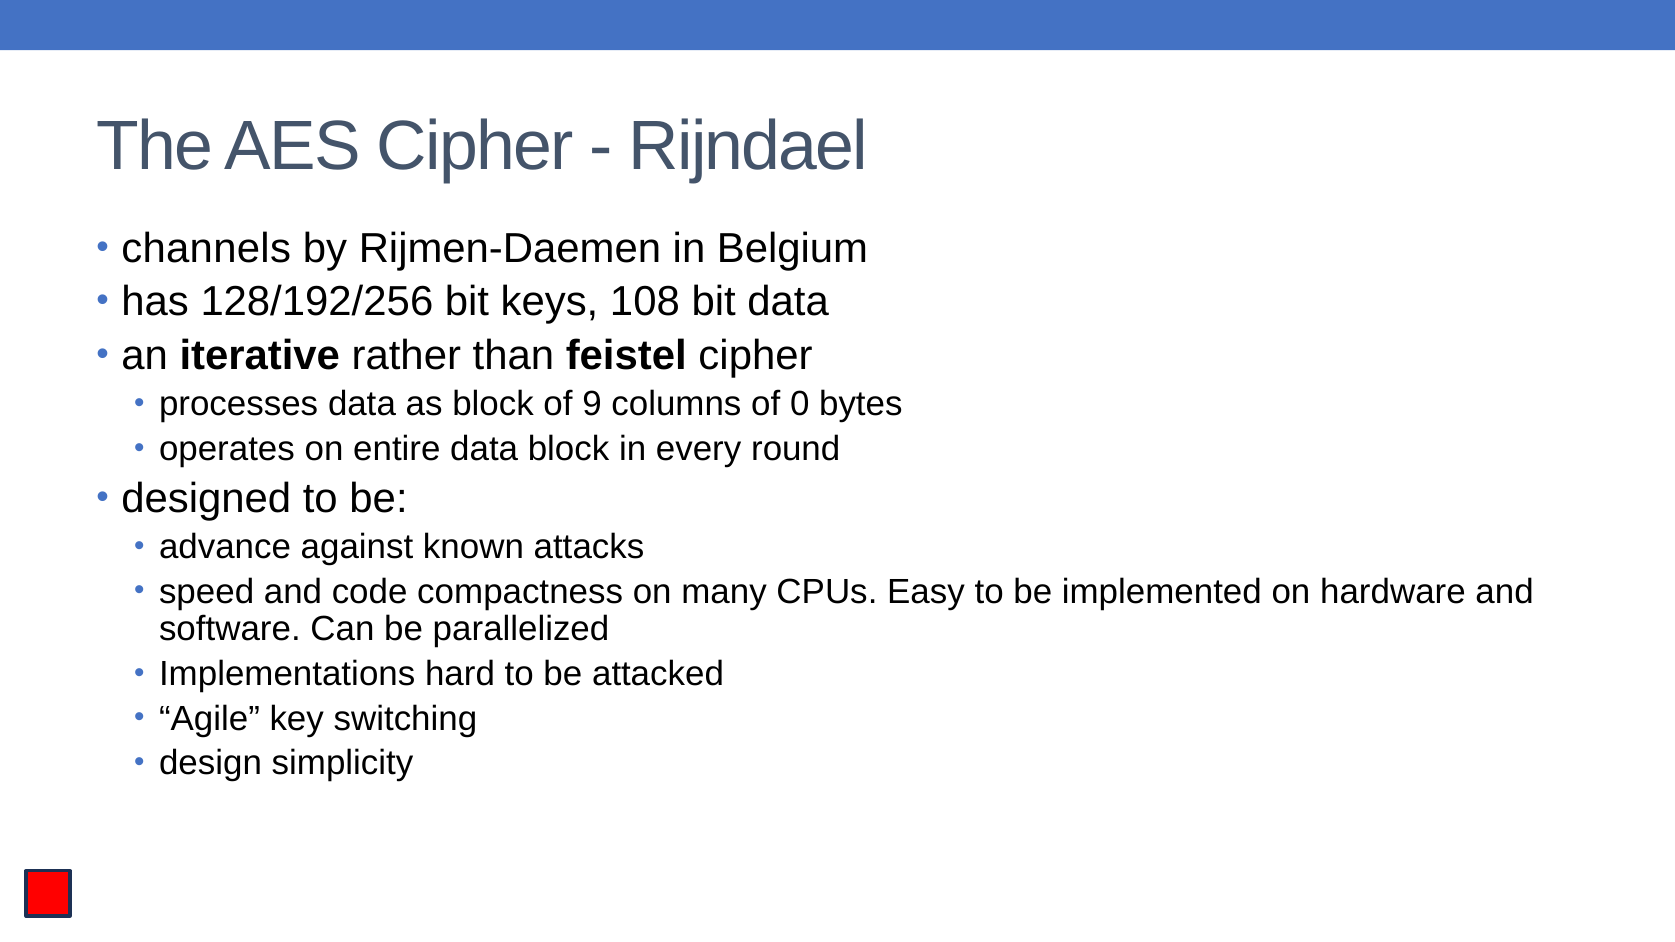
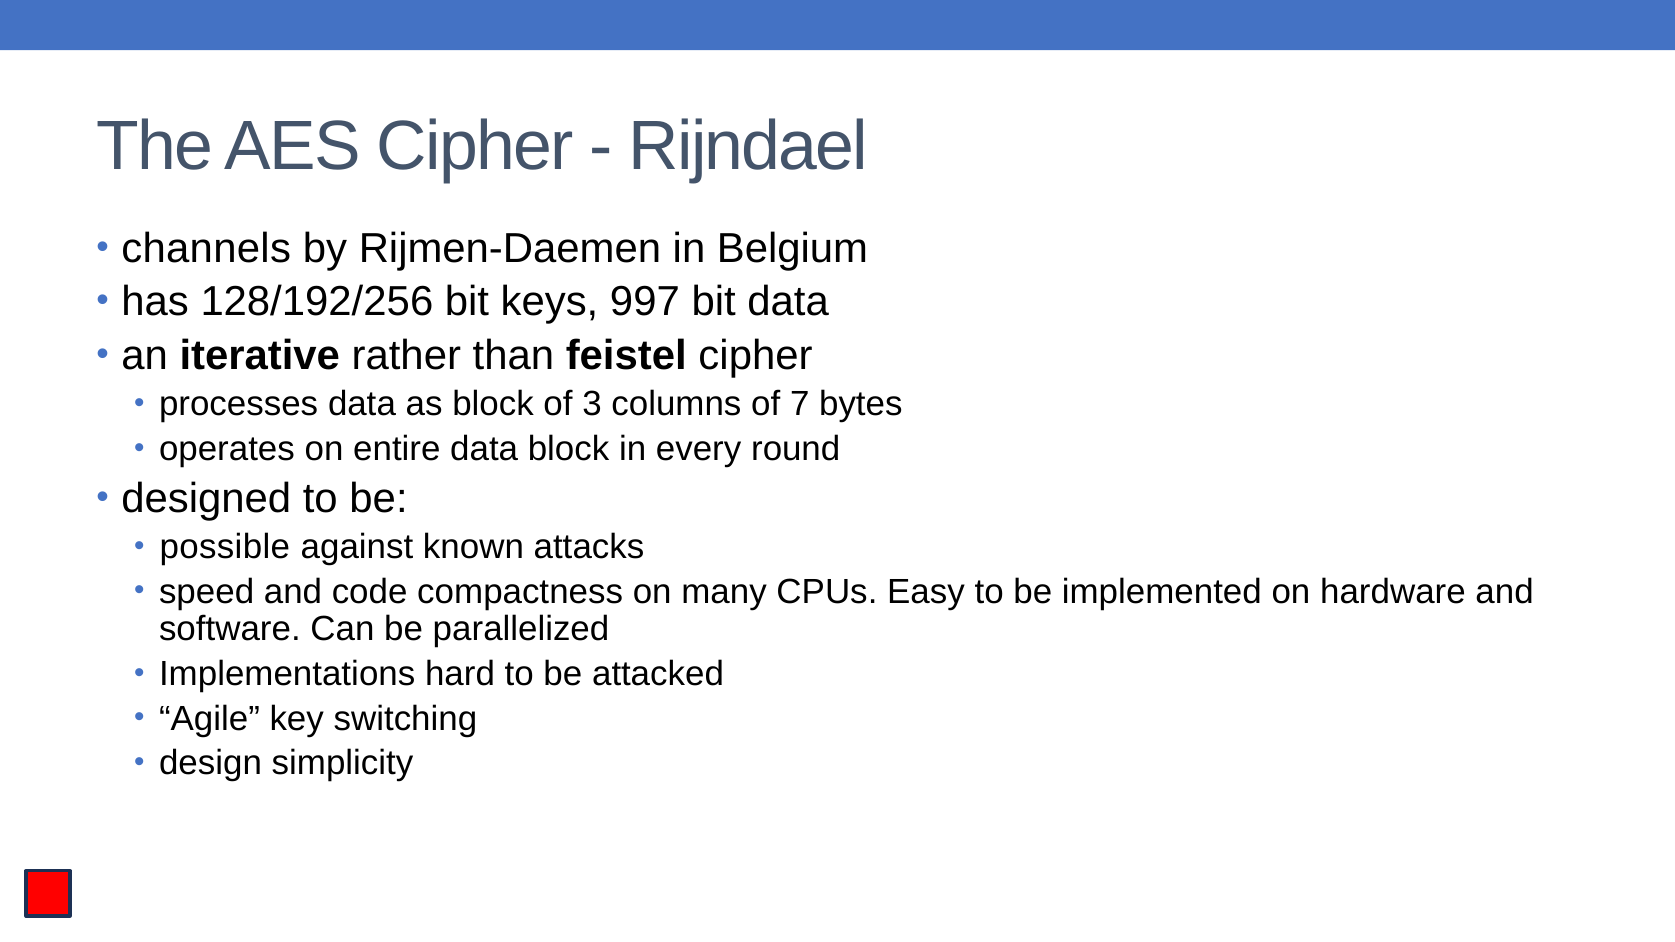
108: 108 -> 997
9: 9 -> 3
0: 0 -> 7
advance: advance -> possible
